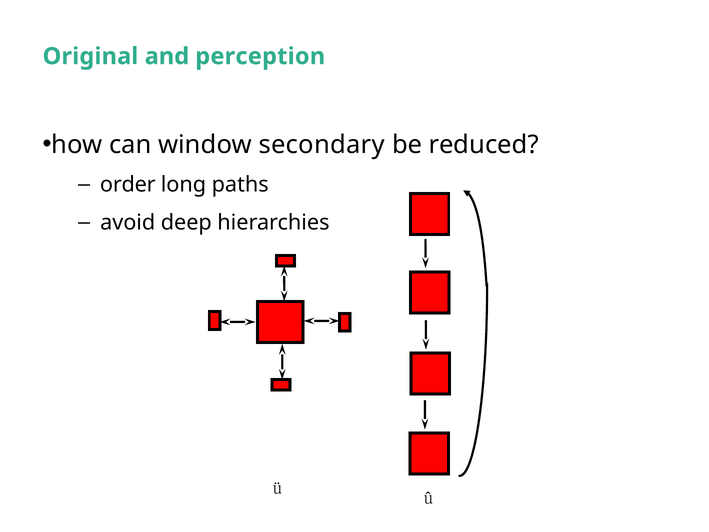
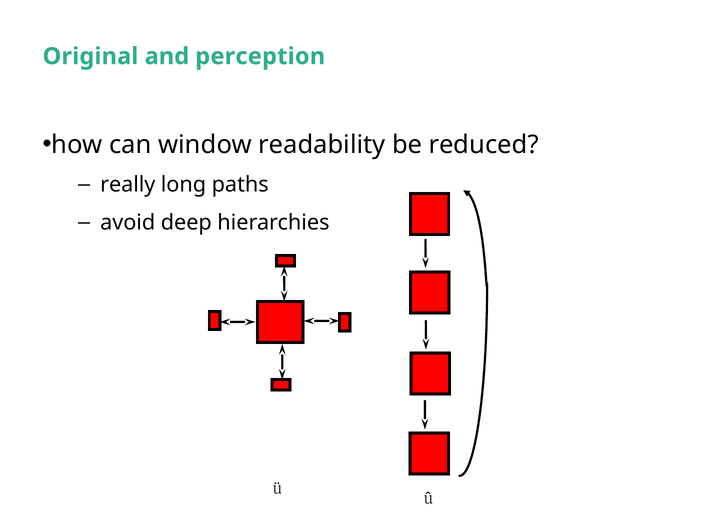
secondary: secondary -> readability
order: order -> really
